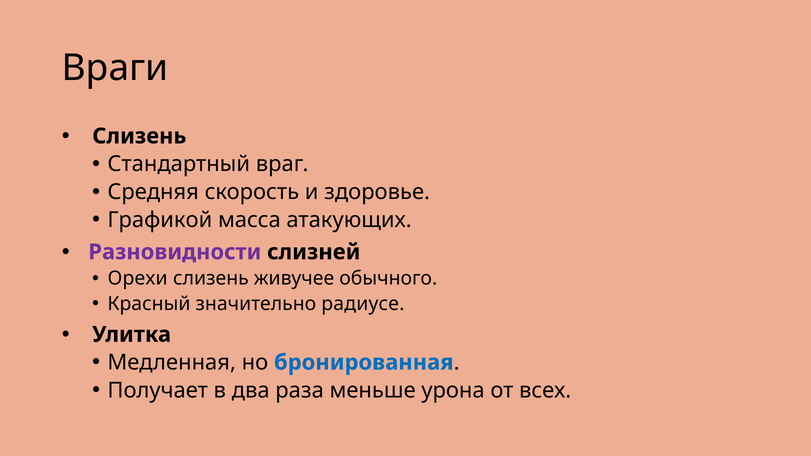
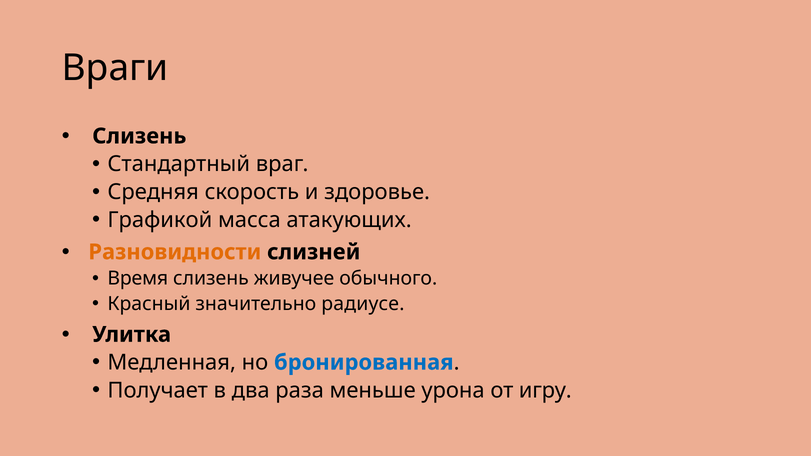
Разновидности colour: purple -> orange
Орехи: Орехи -> Время
всех: всех -> игру
